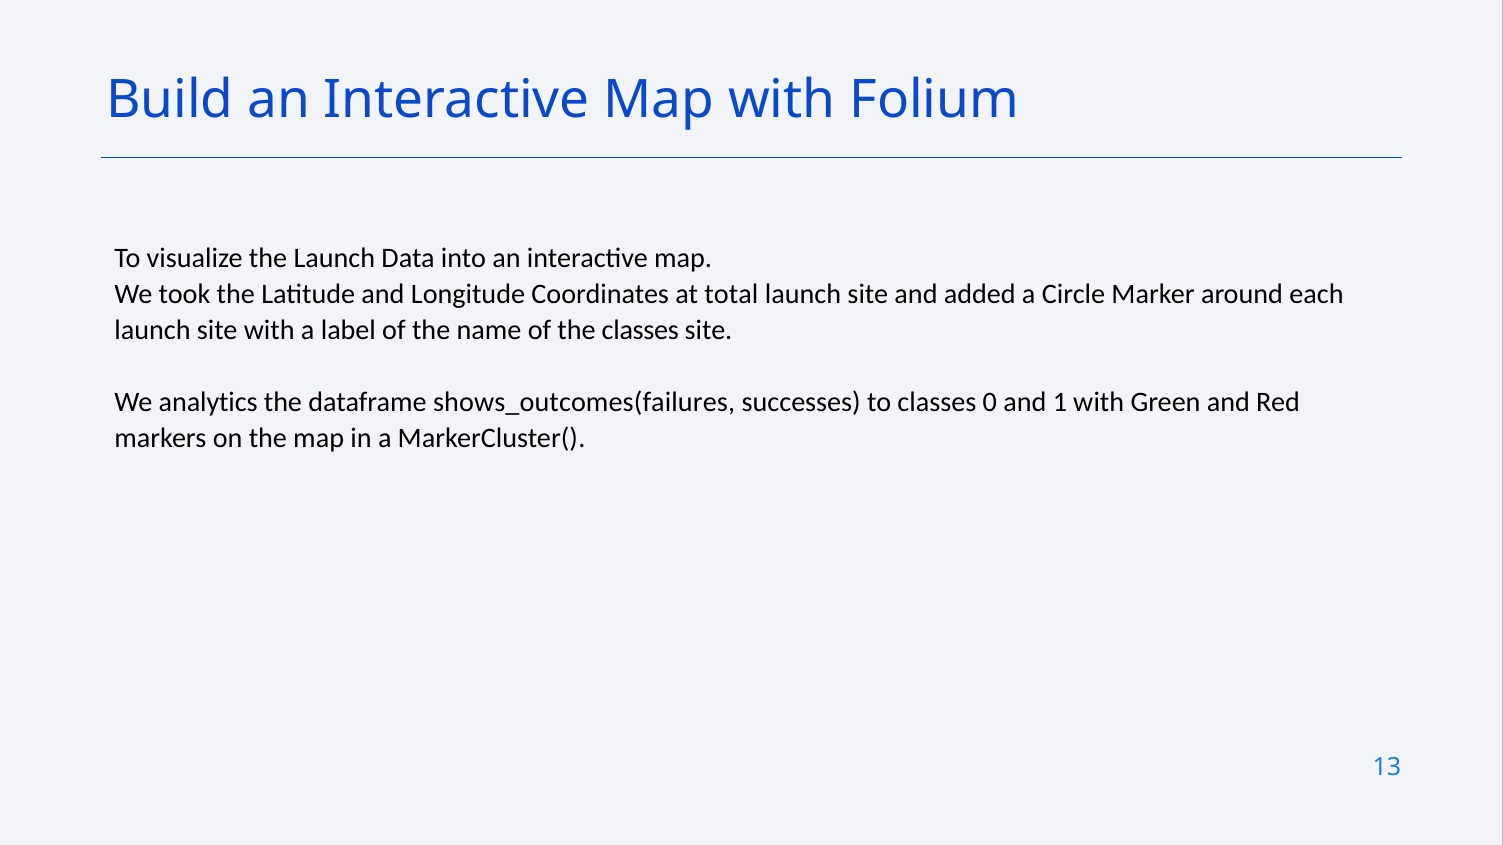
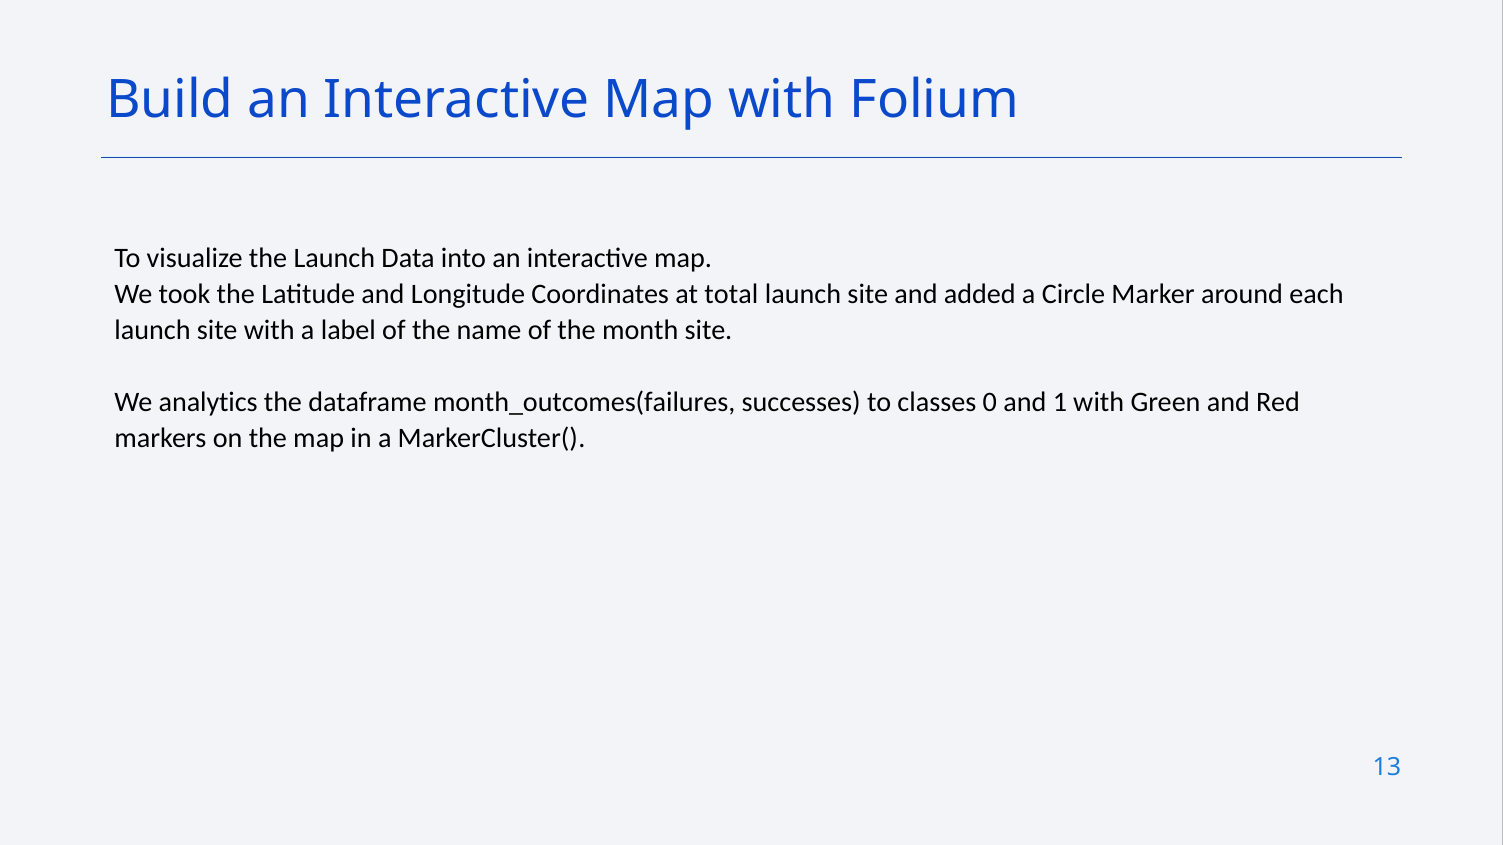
the classes: classes -> month
shows_outcomes(failures: shows_outcomes(failures -> month_outcomes(failures
